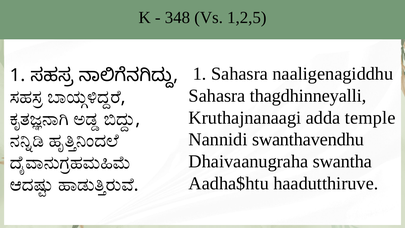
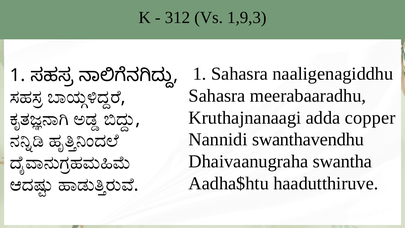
348: 348 -> 312
1,2,5: 1,2,5 -> 1,9,3
thagdhinneyalli: thagdhinneyalli -> meerabaaradhu
temple: temple -> copper
